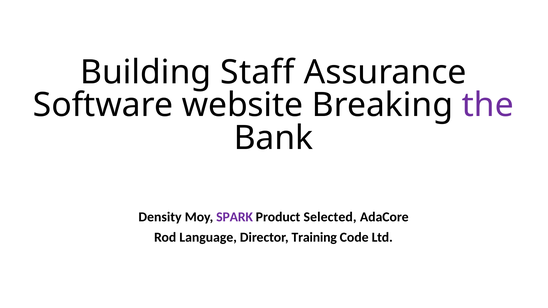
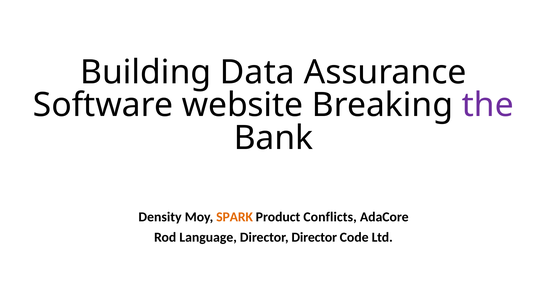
Staff: Staff -> Data
SPARK colour: purple -> orange
Selected: Selected -> Conflicts
Director Training: Training -> Director
